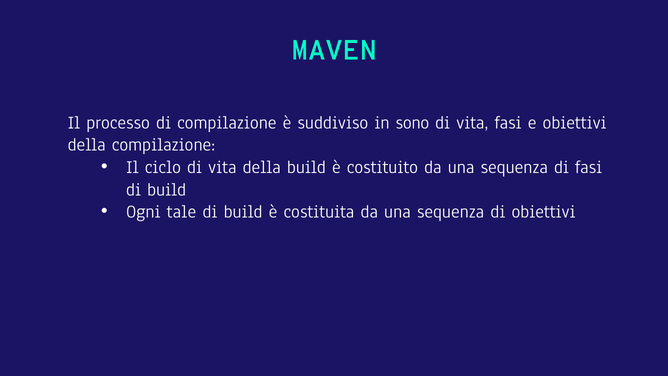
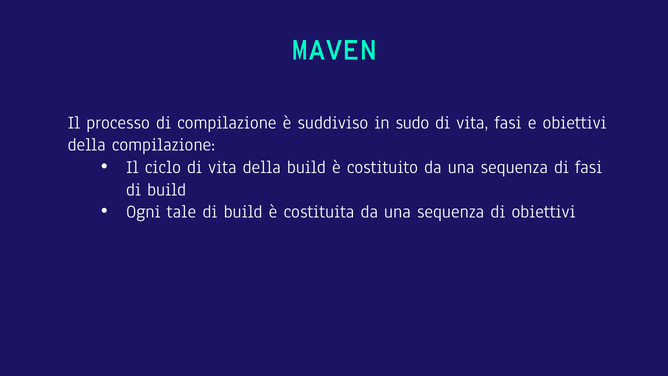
sono: sono -> sudo
